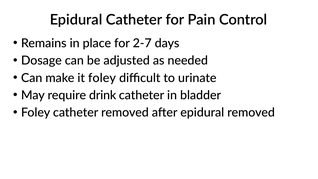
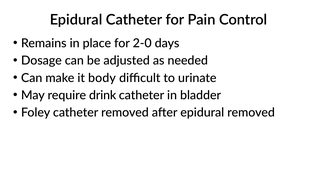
2-7: 2-7 -> 2-0
it foley: foley -> body
